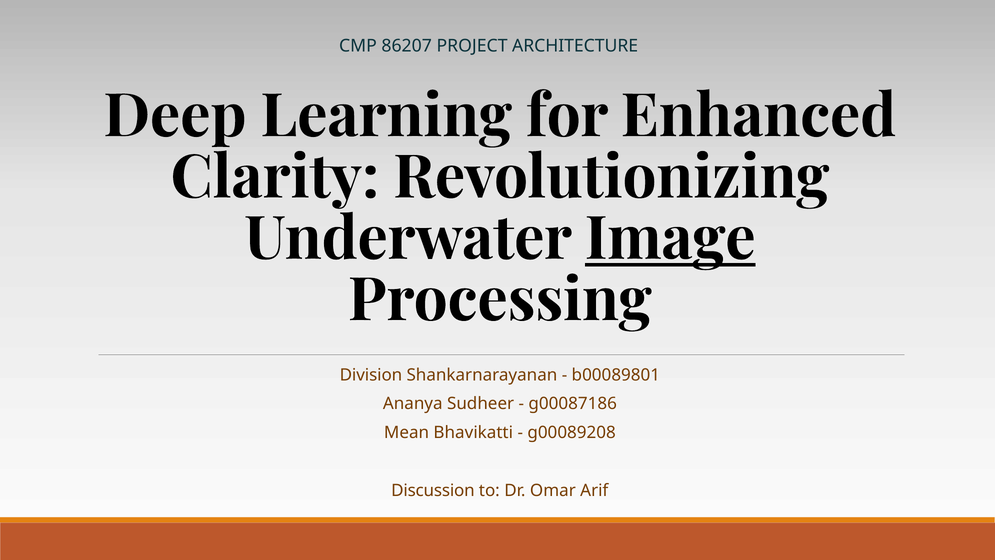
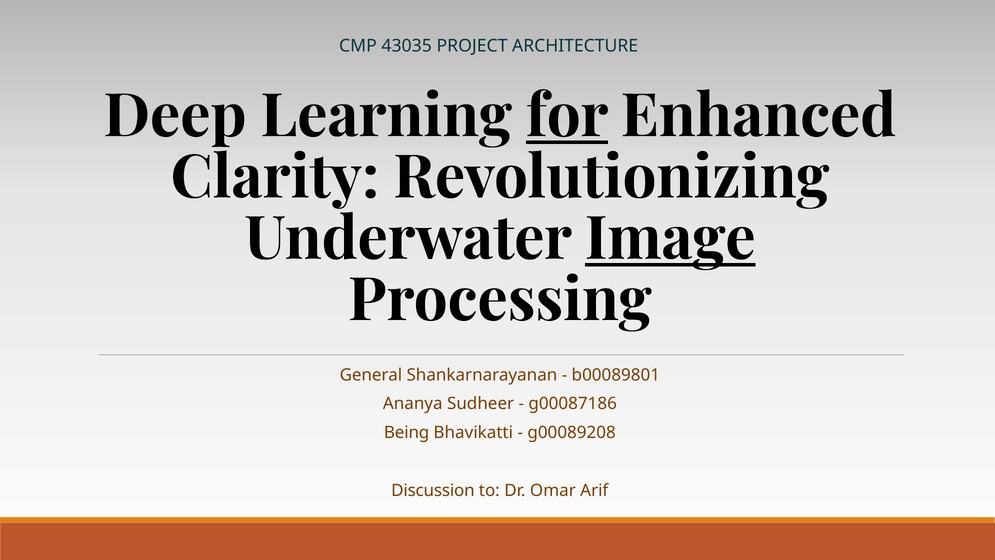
86207: 86207 -> 43035
for underline: none -> present
Division: Division -> General
Mean: Mean -> Being
